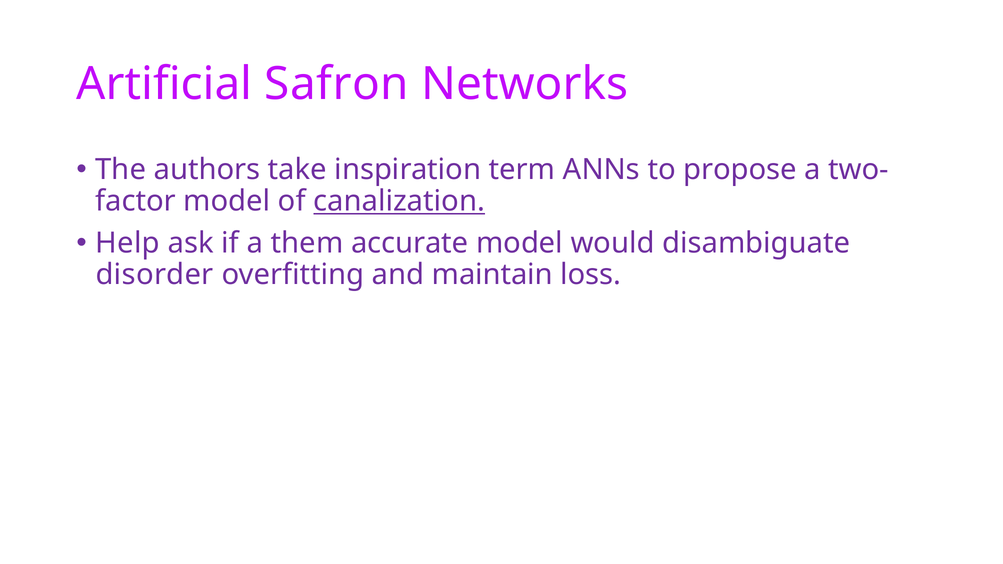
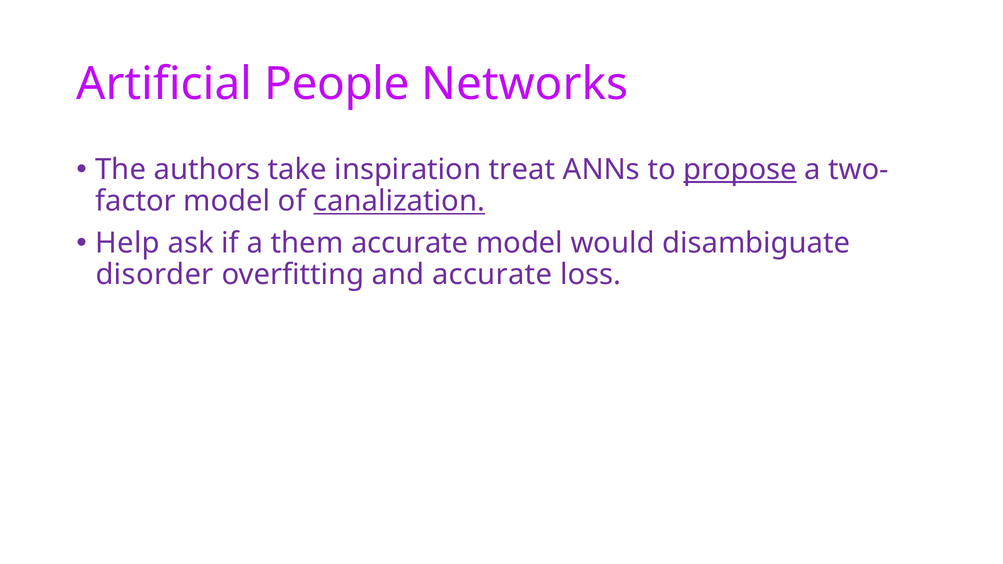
Safron: Safron -> People
term: term -> treat
propose underline: none -> present
and maintain: maintain -> accurate
